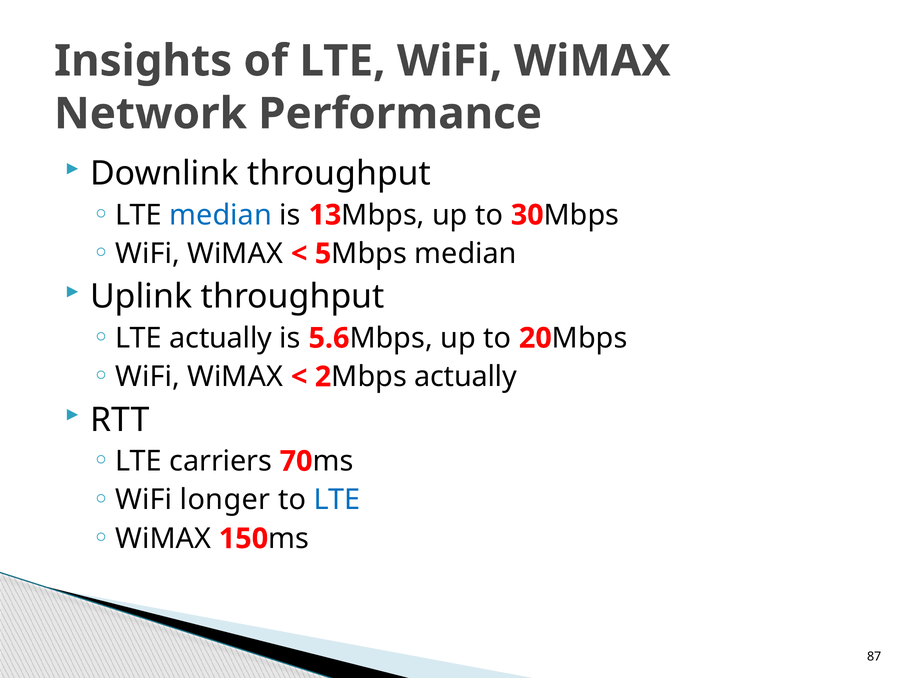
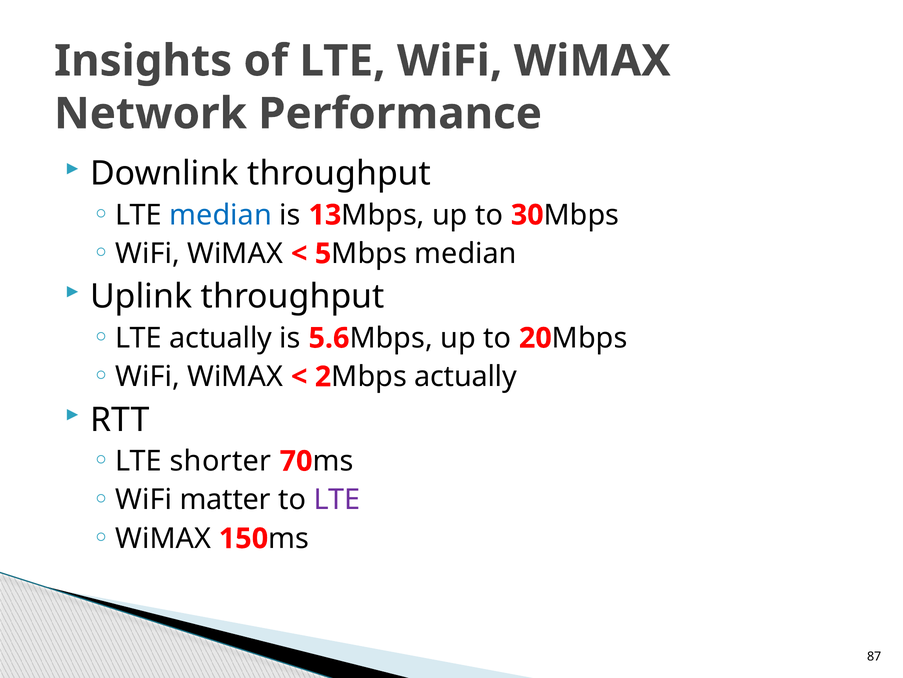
carriers: carriers -> shorter
longer: longer -> matter
LTE at (337, 499) colour: blue -> purple
